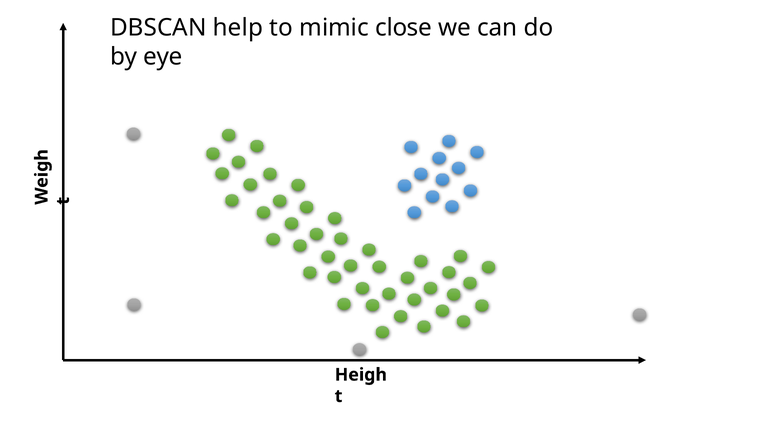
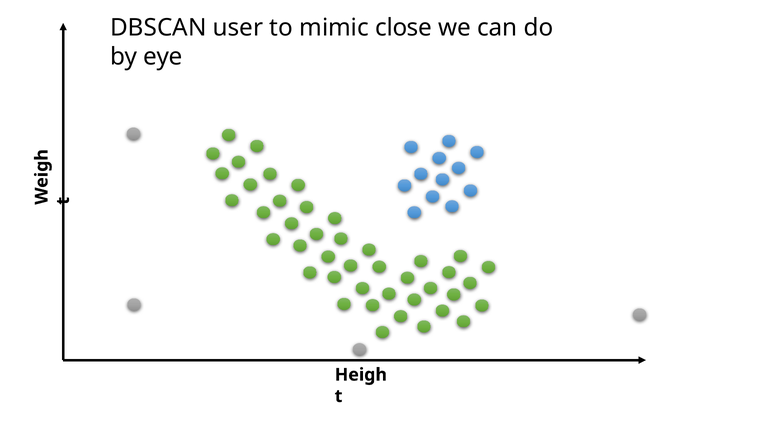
help: help -> user
